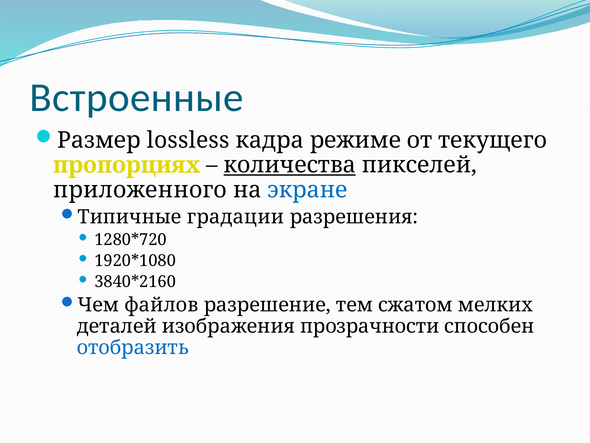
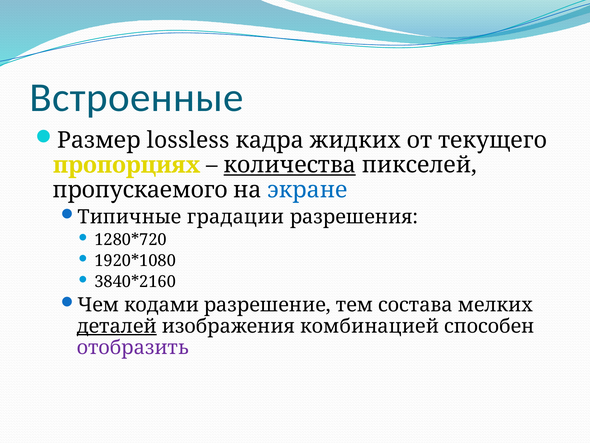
режиме: режиме -> жидких
приложенного: приложенного -> пропускаемого
файлов: файлов -> кодами
сжатом: сжатом -> состава
деталей underline: none -> present
прозрачности: прозрачности -> комбинацией
отобразить colour: blue -> purple
